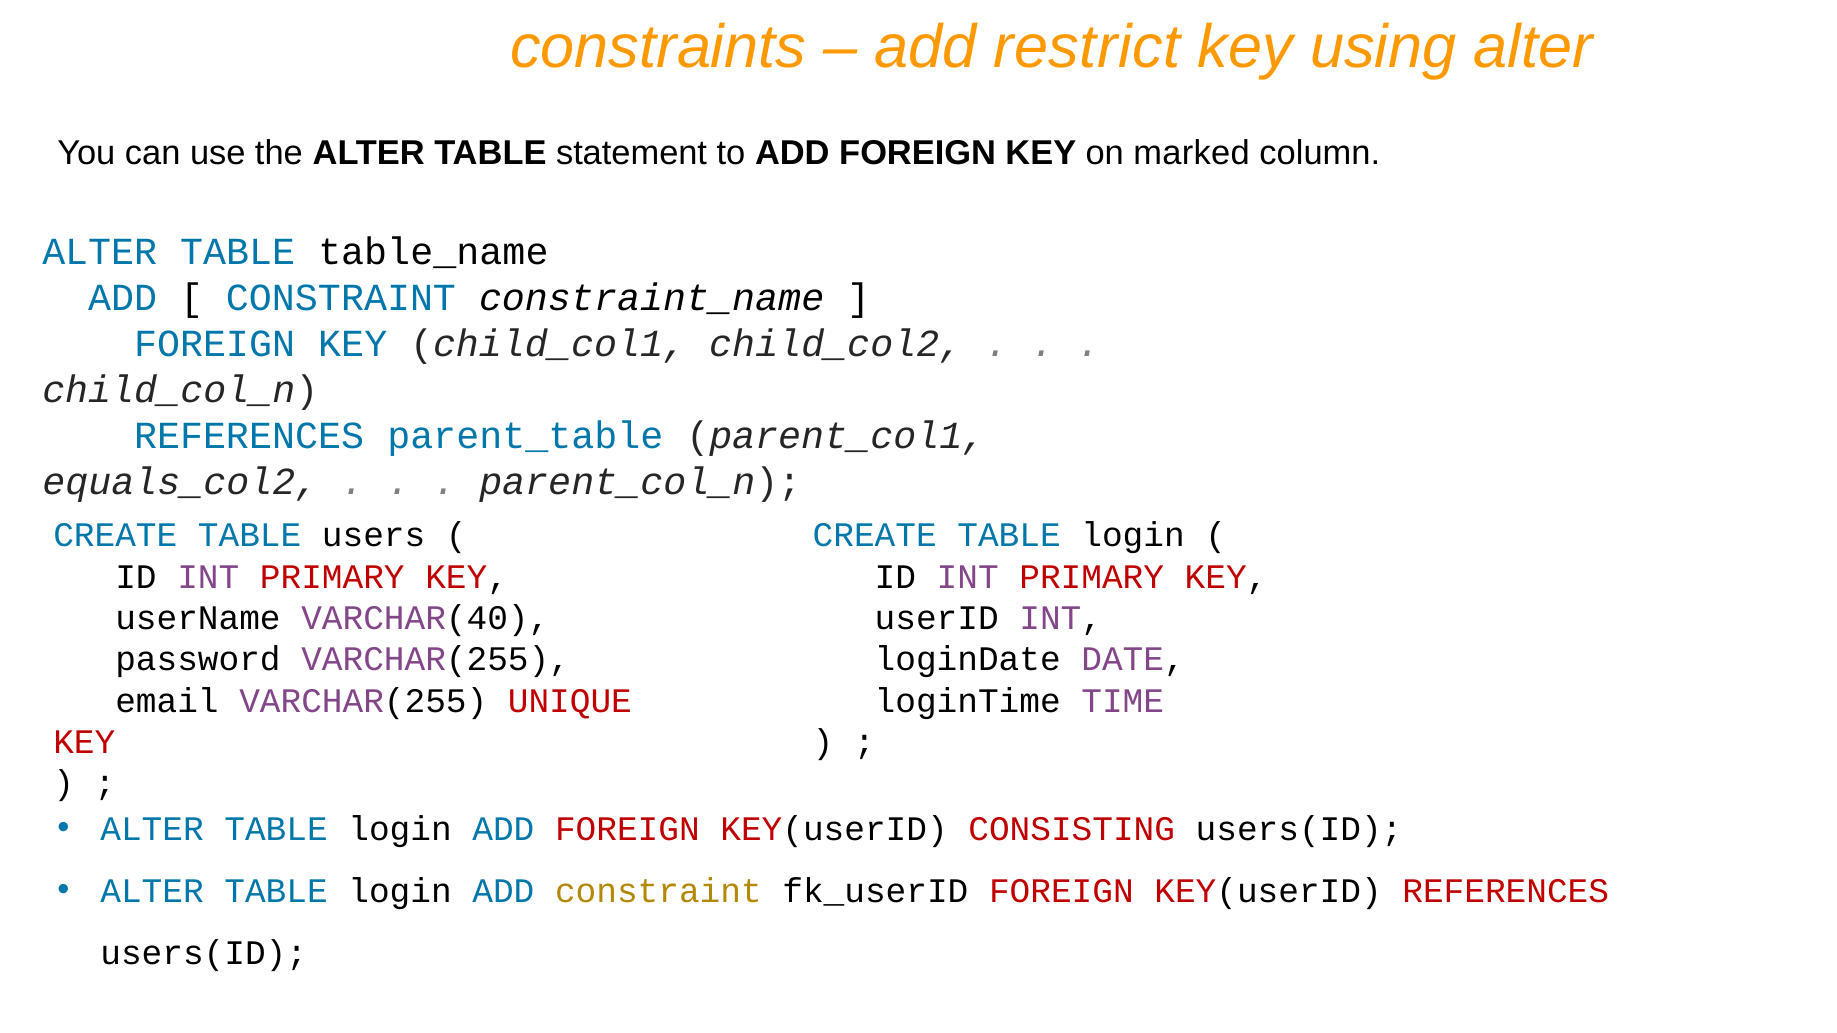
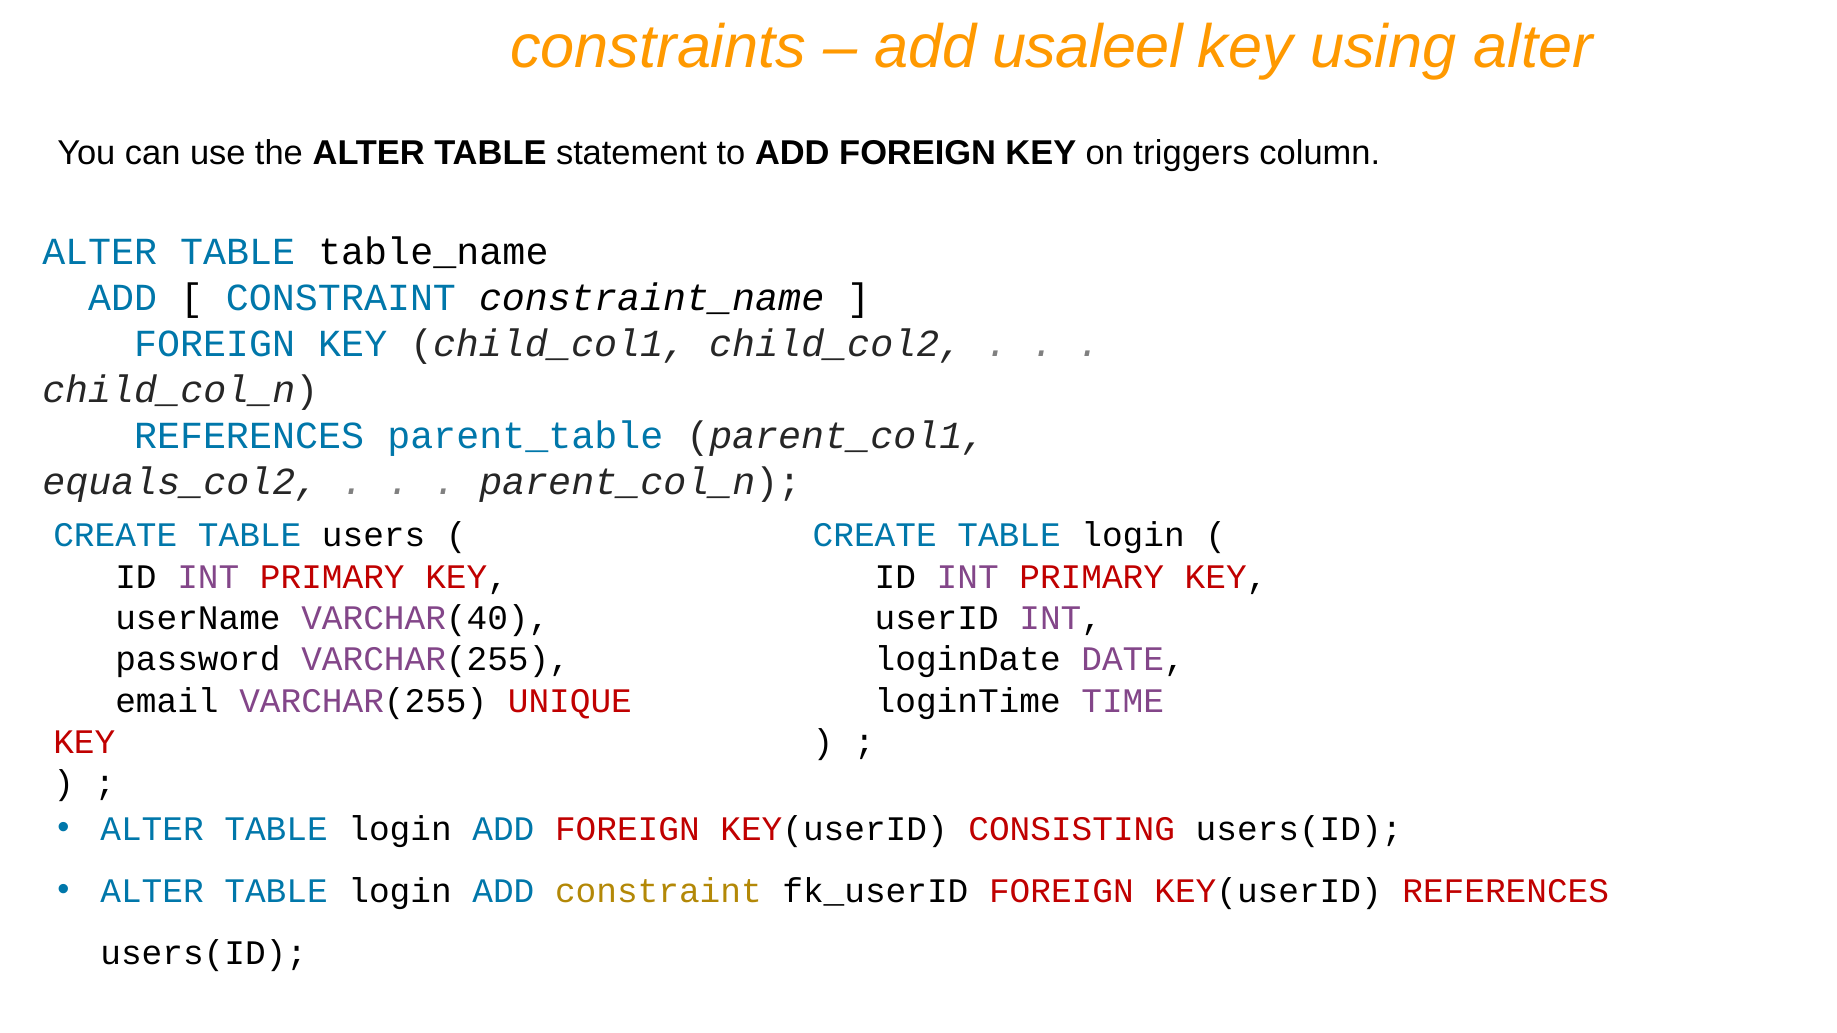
restrict: restrict -> usaleel
marked: marked -> triggers
